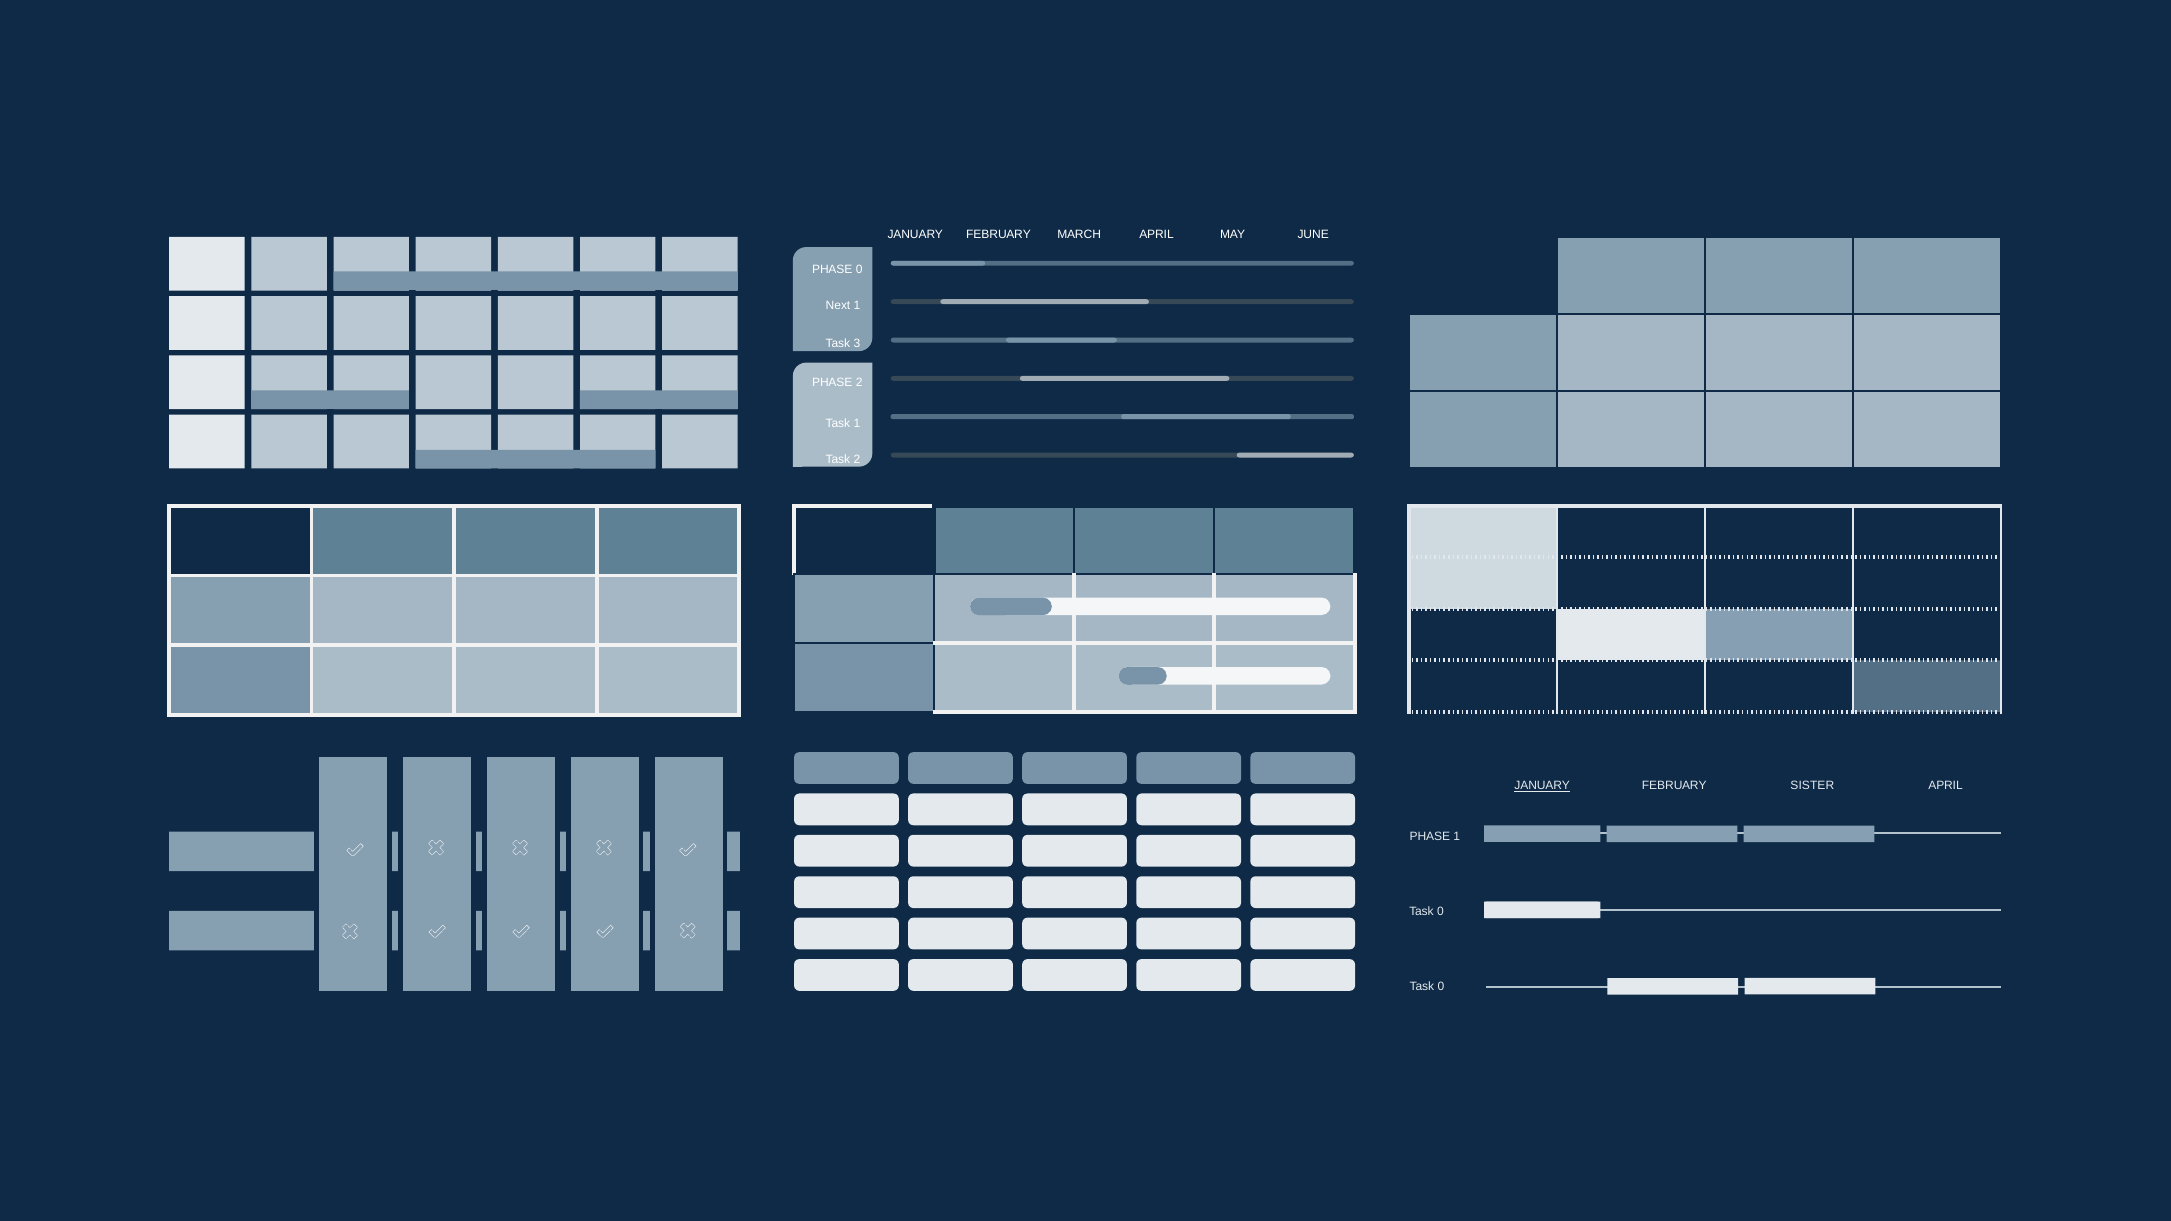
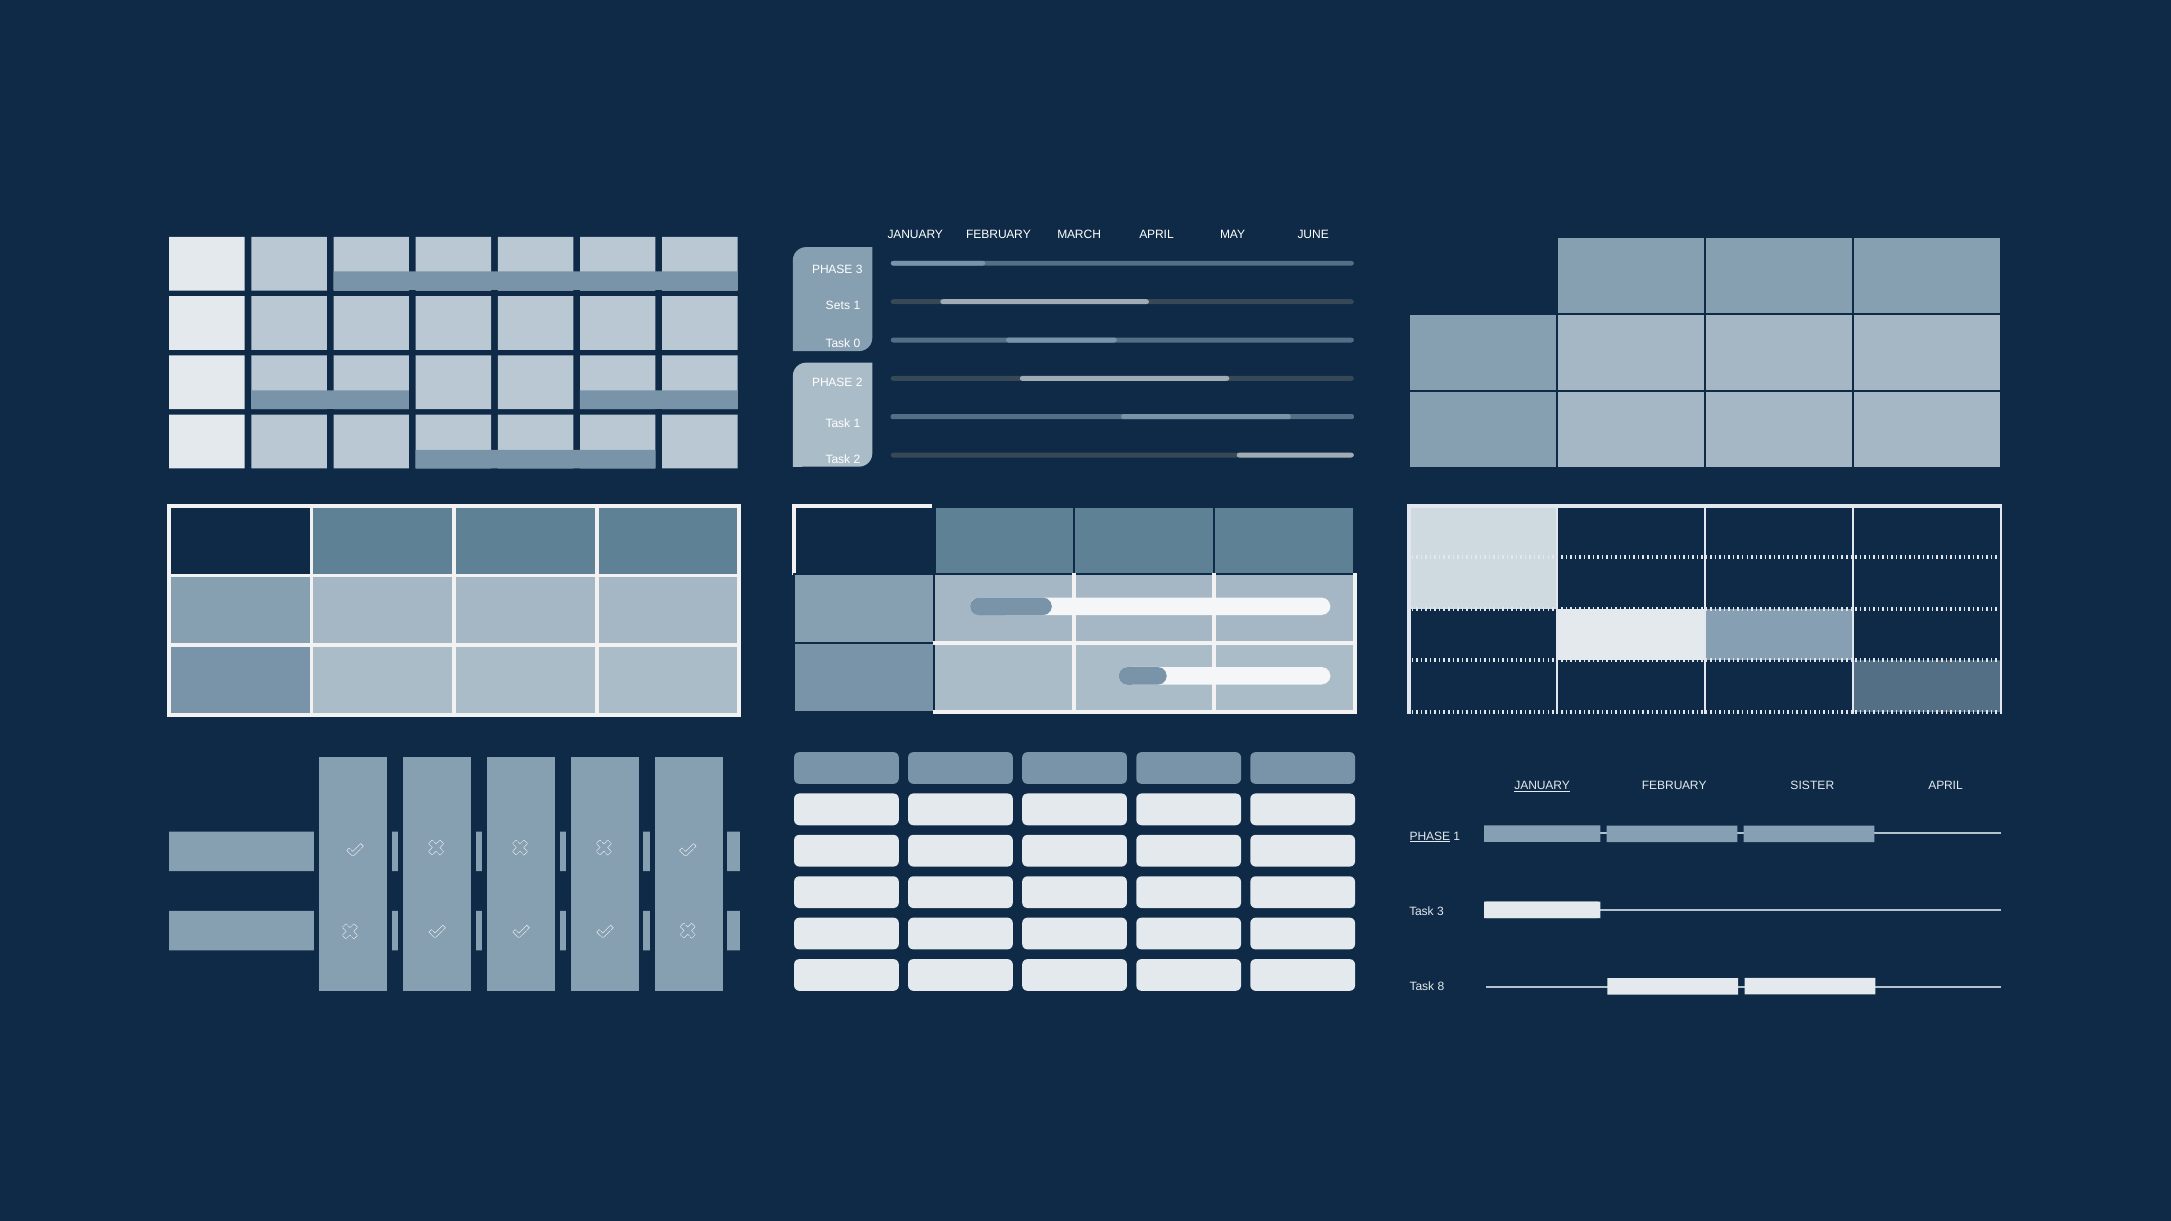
PHASE 0: 0 -> 3
Next: Next -> Sets
3: 3 -> 0
PHASE at (1430, 836) underline: none -> present
0 at (1440, 912): 0 -> 3
0 at (1441, 987): 0 -> 8
